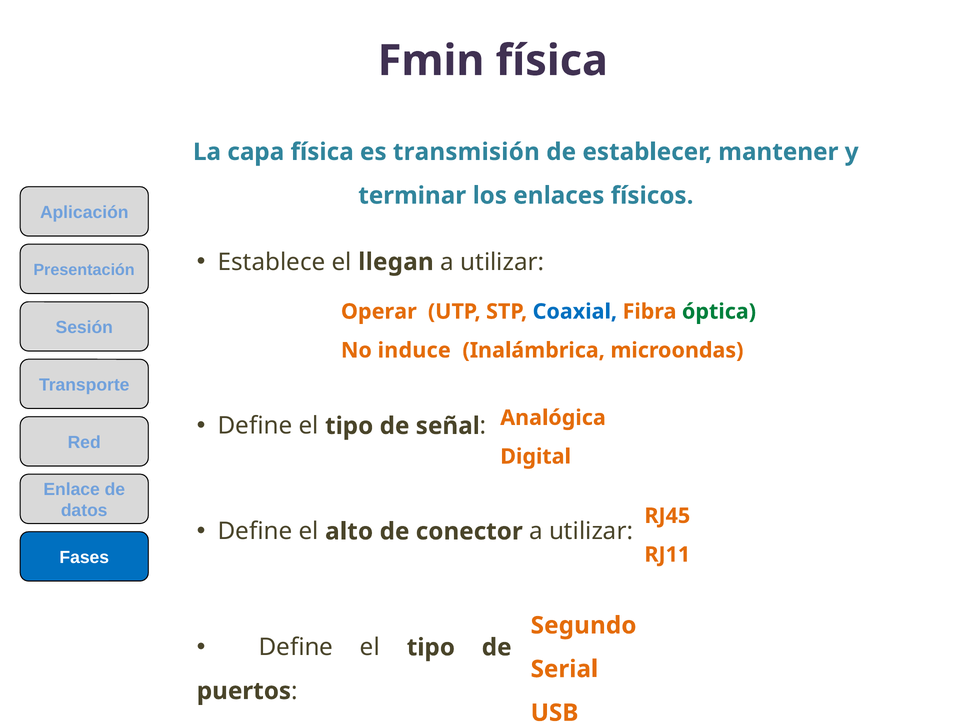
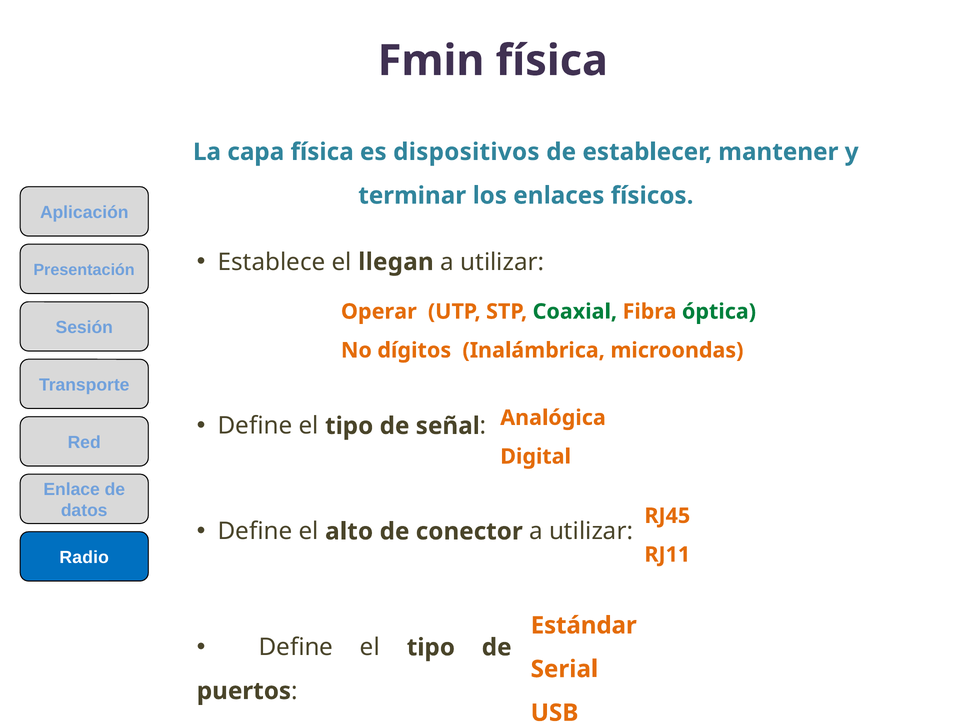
transmisión: transmisión -> dispositivos
Coaxial colour: blue -> green
induce: induce -> dígitos
Fases: Fases -> Radio
Segundo: Segundo -> Estándar
